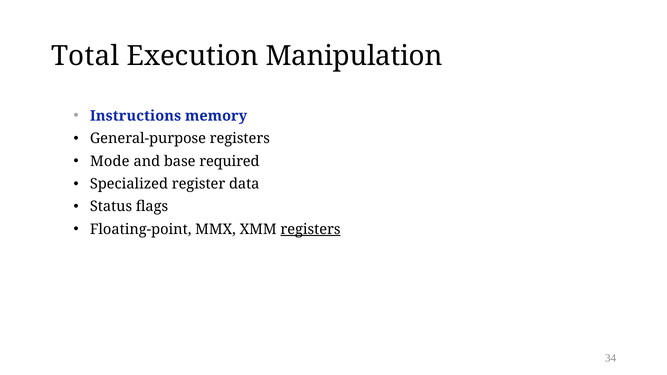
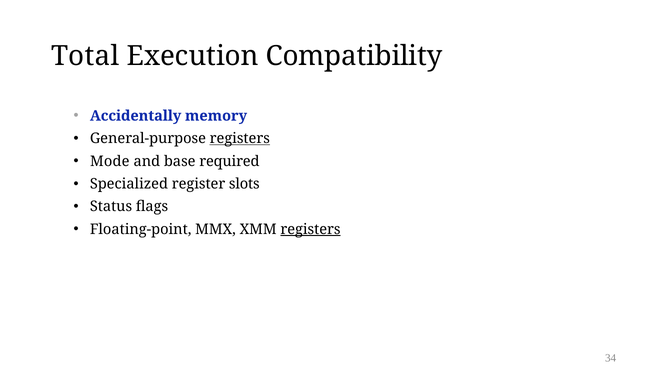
Manipulation: Manipulation -> Compatibility
Instructions: Instructions -> Accidentally
registers at (240, 139) underline: none -> present
data: data -> slots
